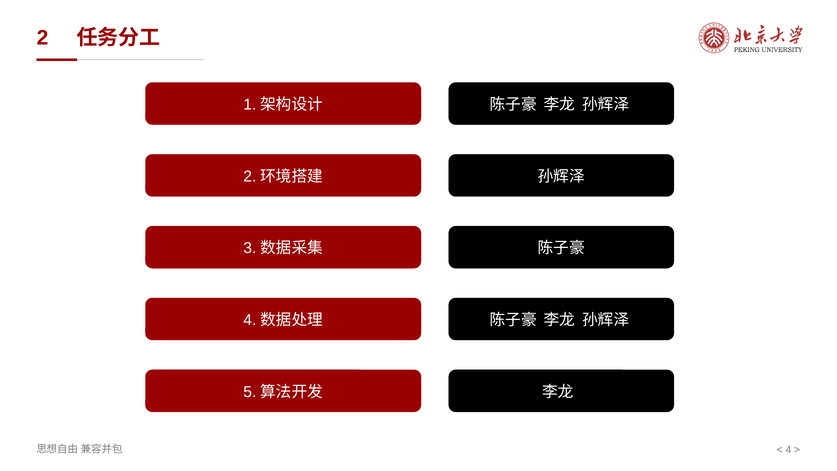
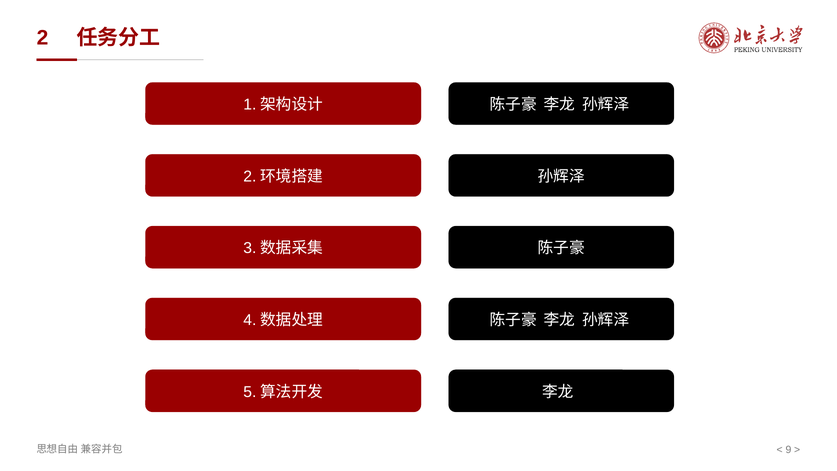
4: 4 -> 9
